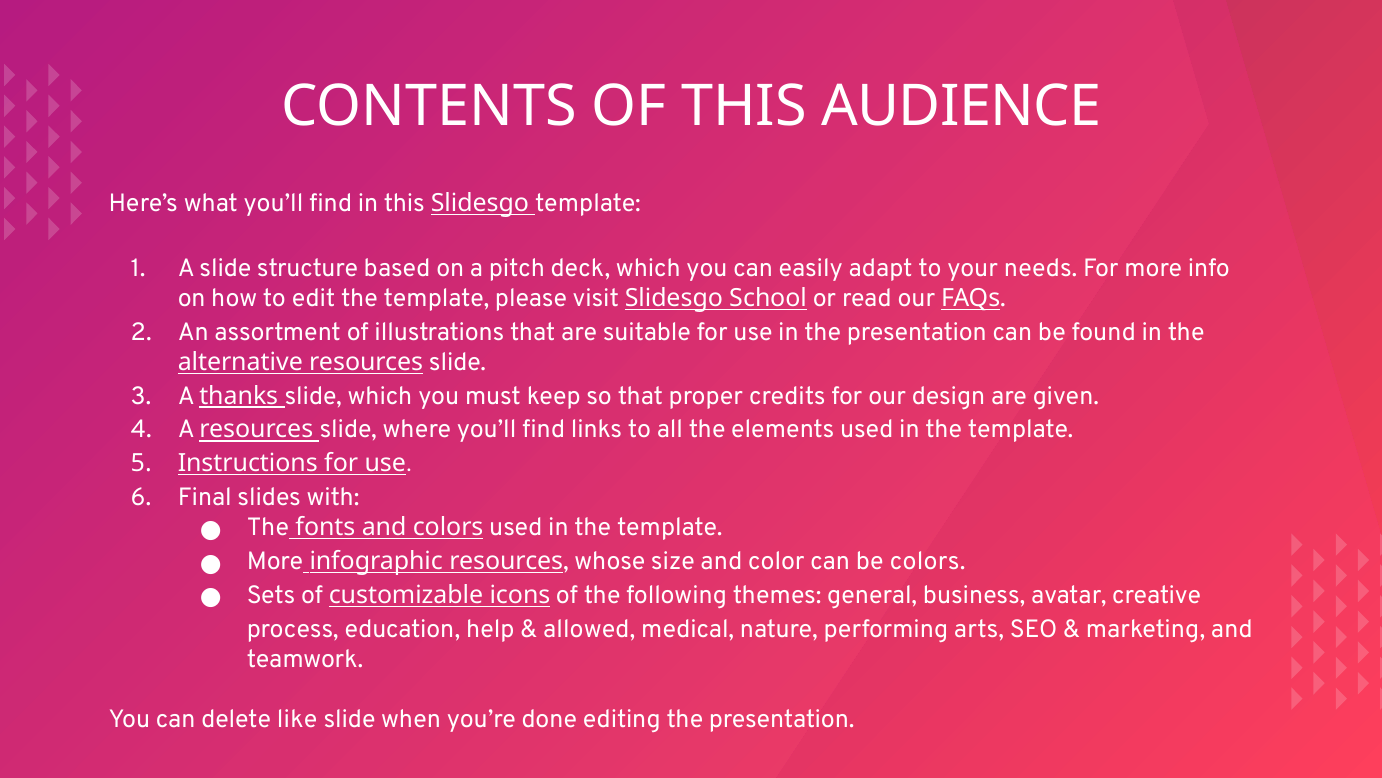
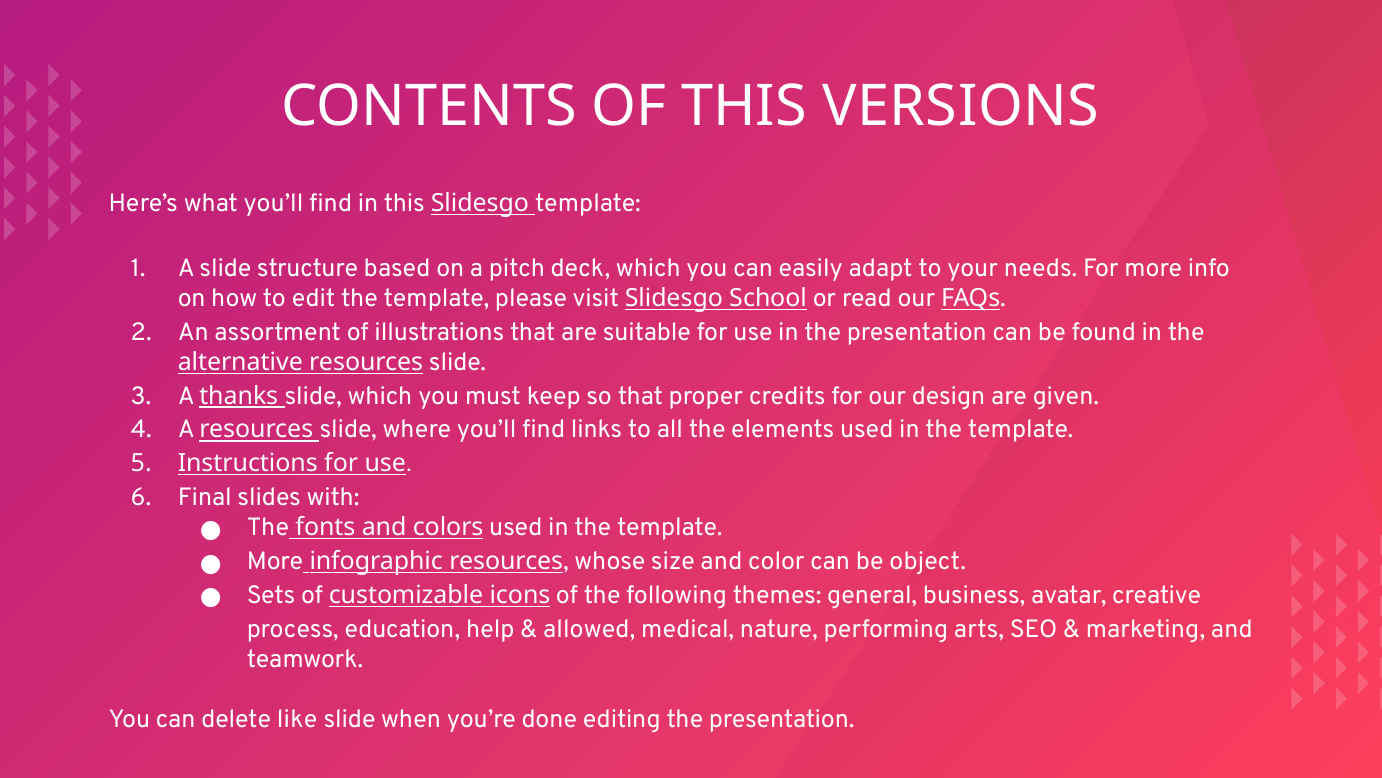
AUDIENCE: AUDIENCE -> VERSIONS
be colors: colors -> object
